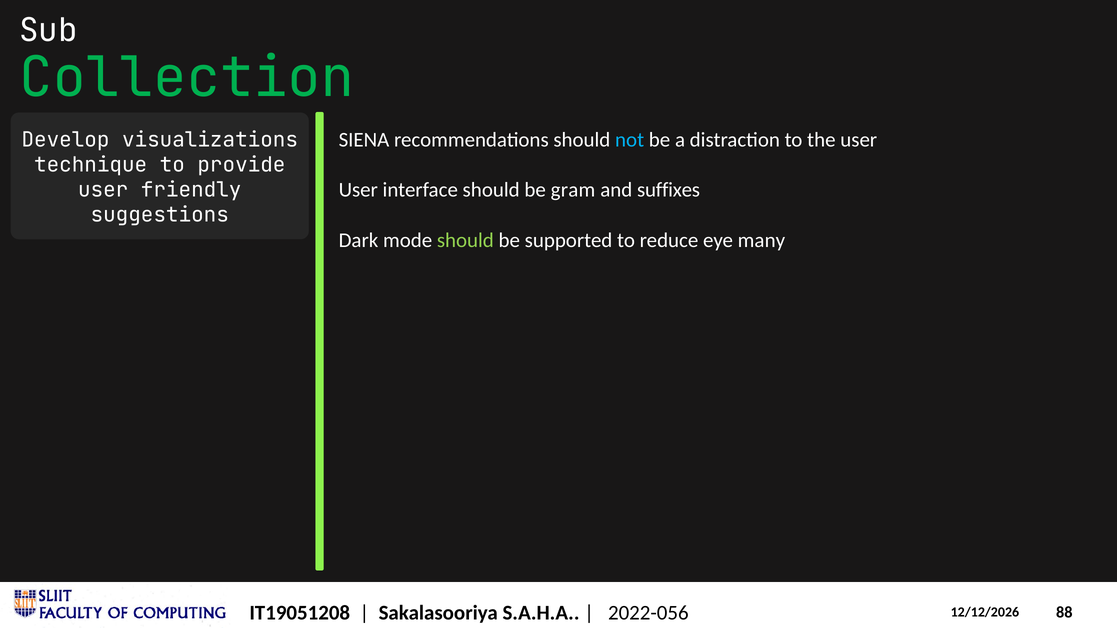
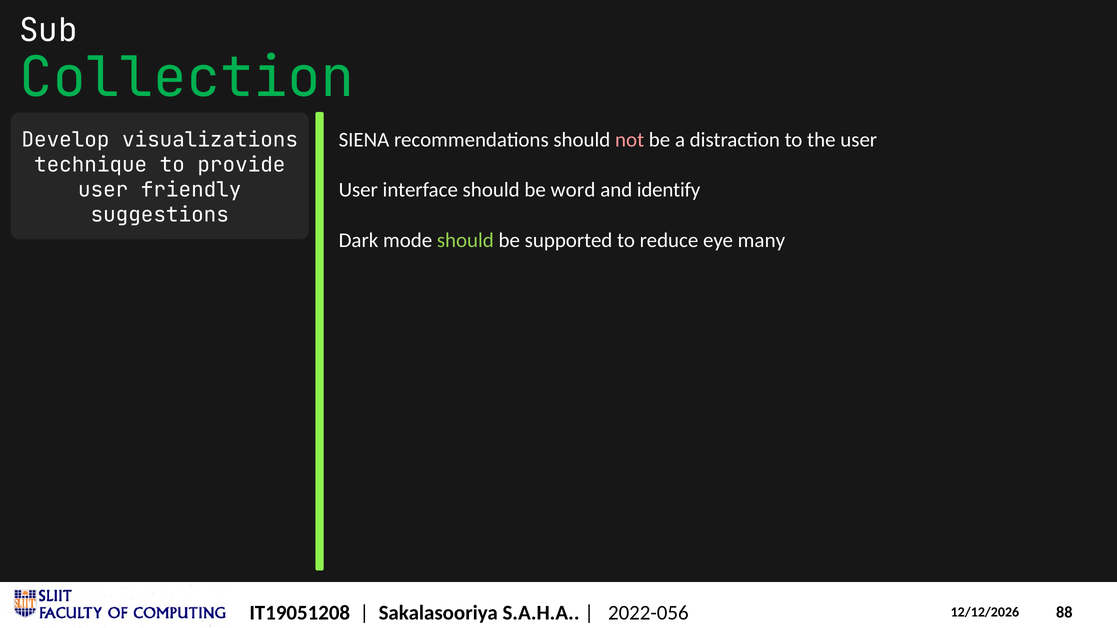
not colour: light blue -> pink
gram: gram -> word
suffixes: suffixes -> identify
